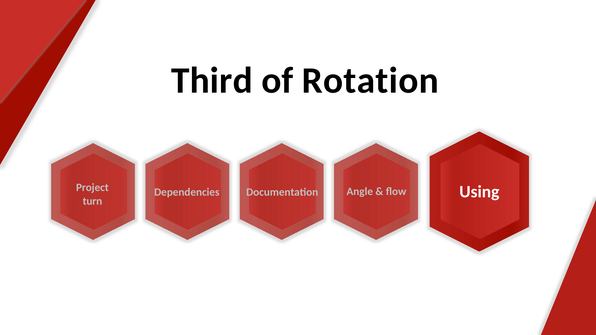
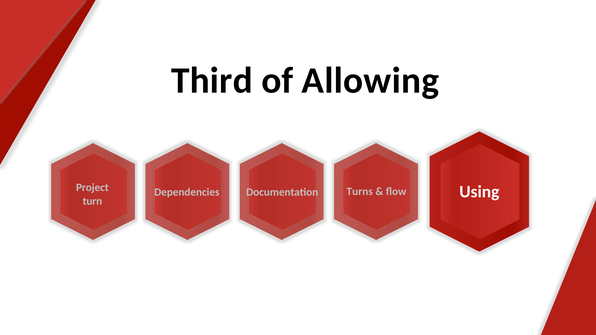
Rotation: Rotation -> Allowing
Angle: Angle -> Turns
